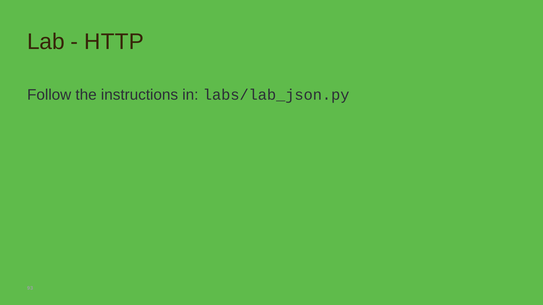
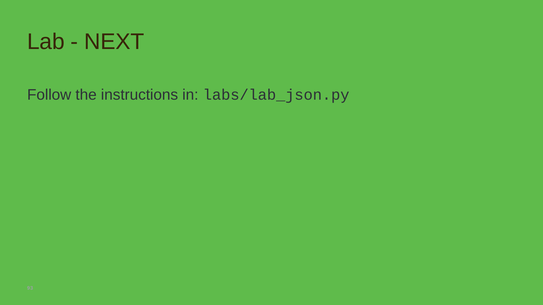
HTTP: HTTP -> NEXT
